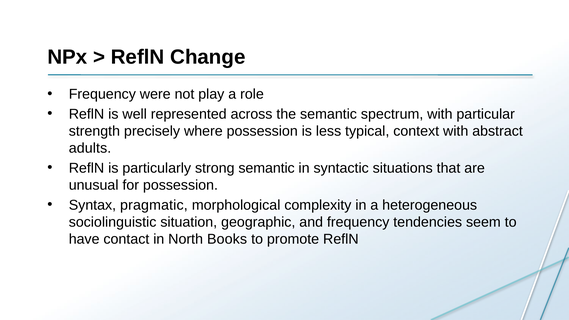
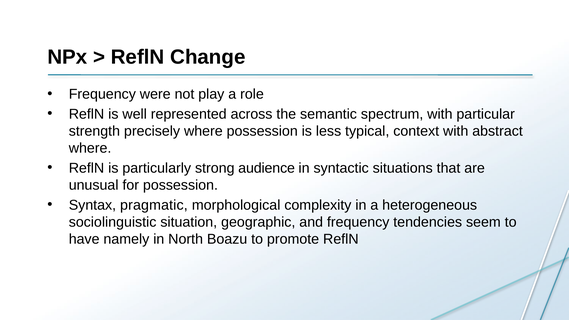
adults at (90, 148): adults -> where
strong semantic: semantic -> audience
contact: contact -> namely
Books: Books -> Boazu
